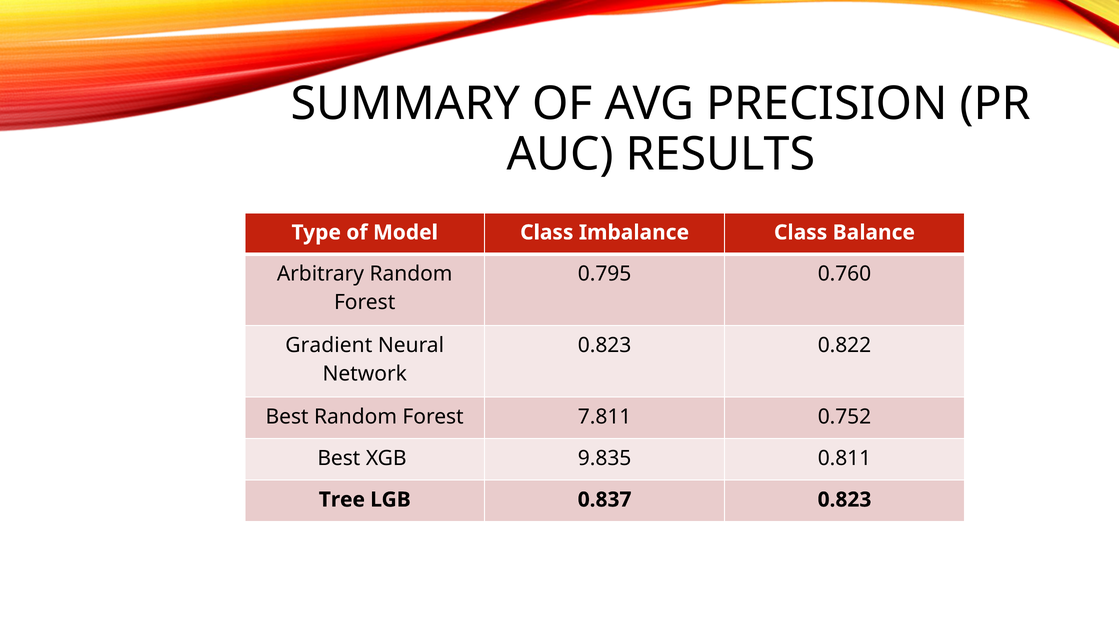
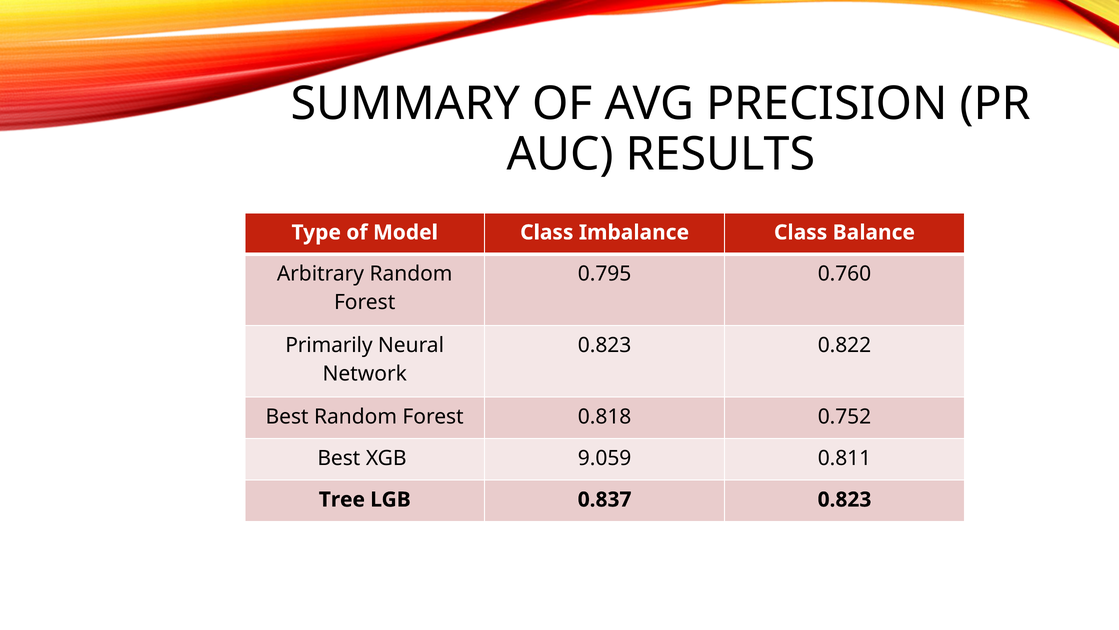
Gradient: Gradient -> Primarily
7.811: 7.811 -> 0.818
9.835: 9.835 -> 9.059
